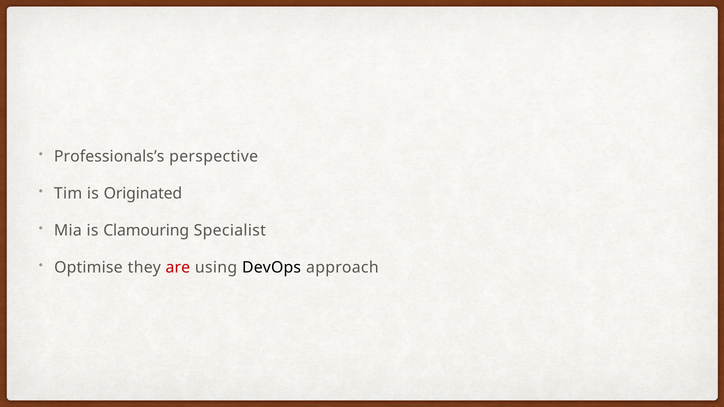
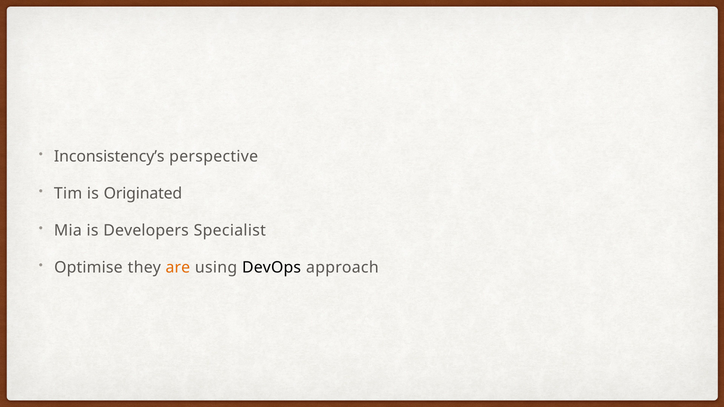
Professionals’s: Professionals’s -> Inconsistency’s
Clamouring: Clamouring -> Developers
are colour: red -> orange
